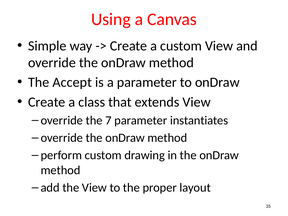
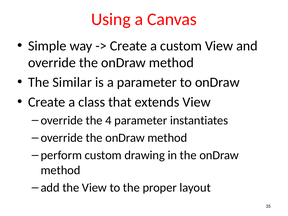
Accept: Accept -> Similar
7: 7 -> 4
